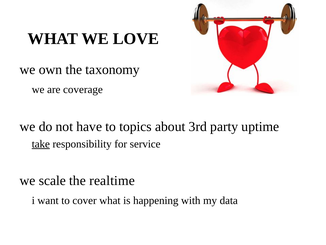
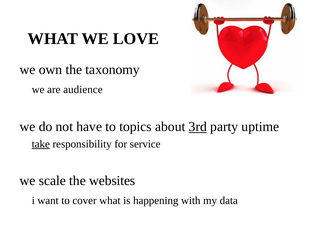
coverage: coverage -> audience
3rd underline: none -> present
realtime: realtime -> websites
